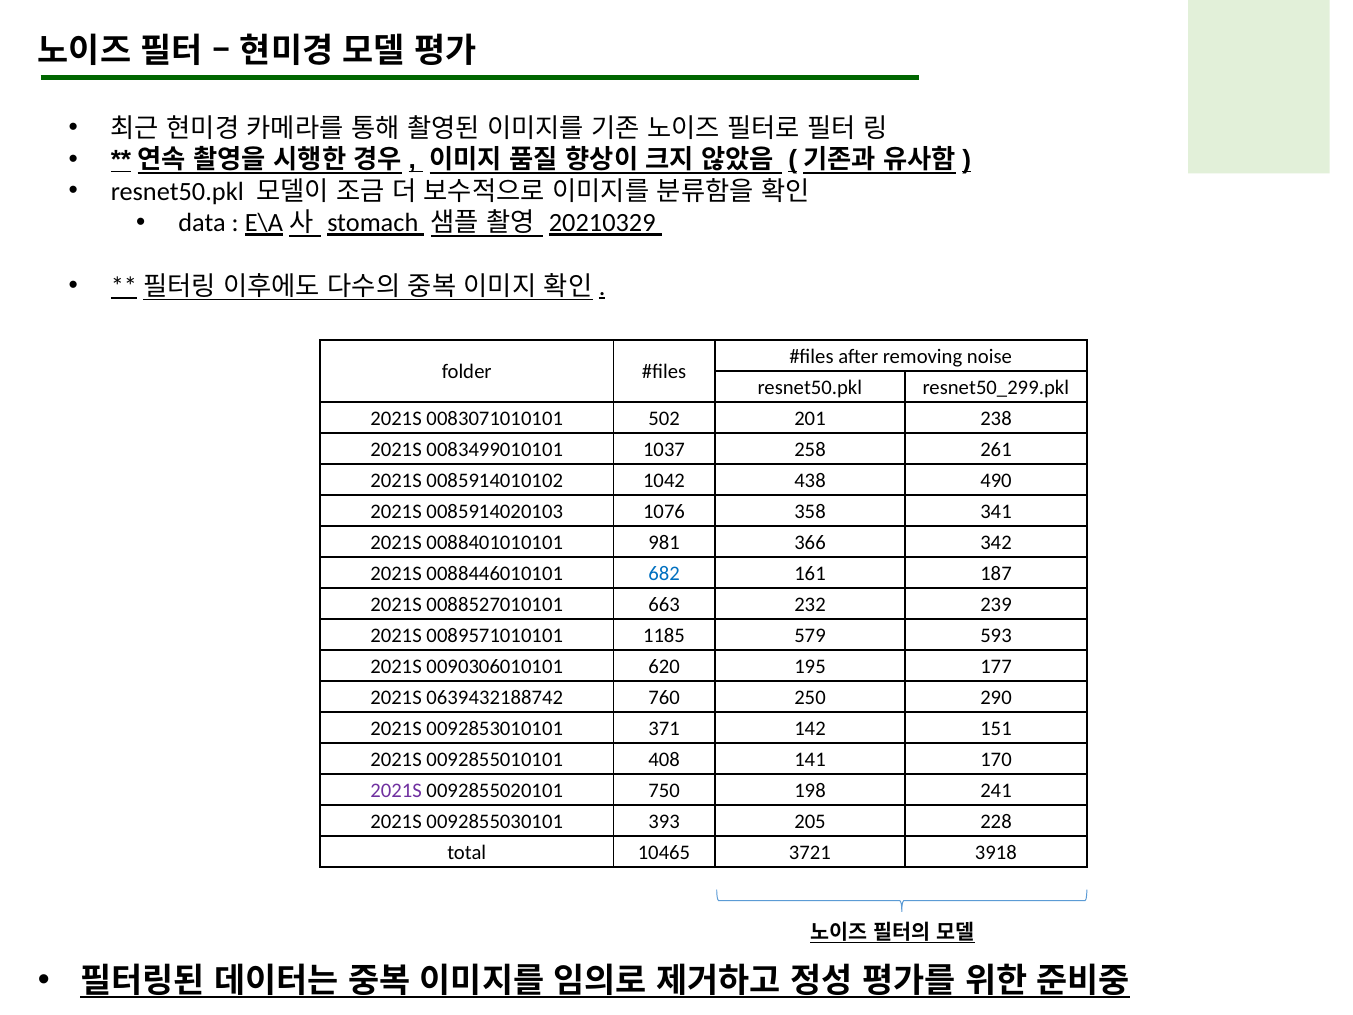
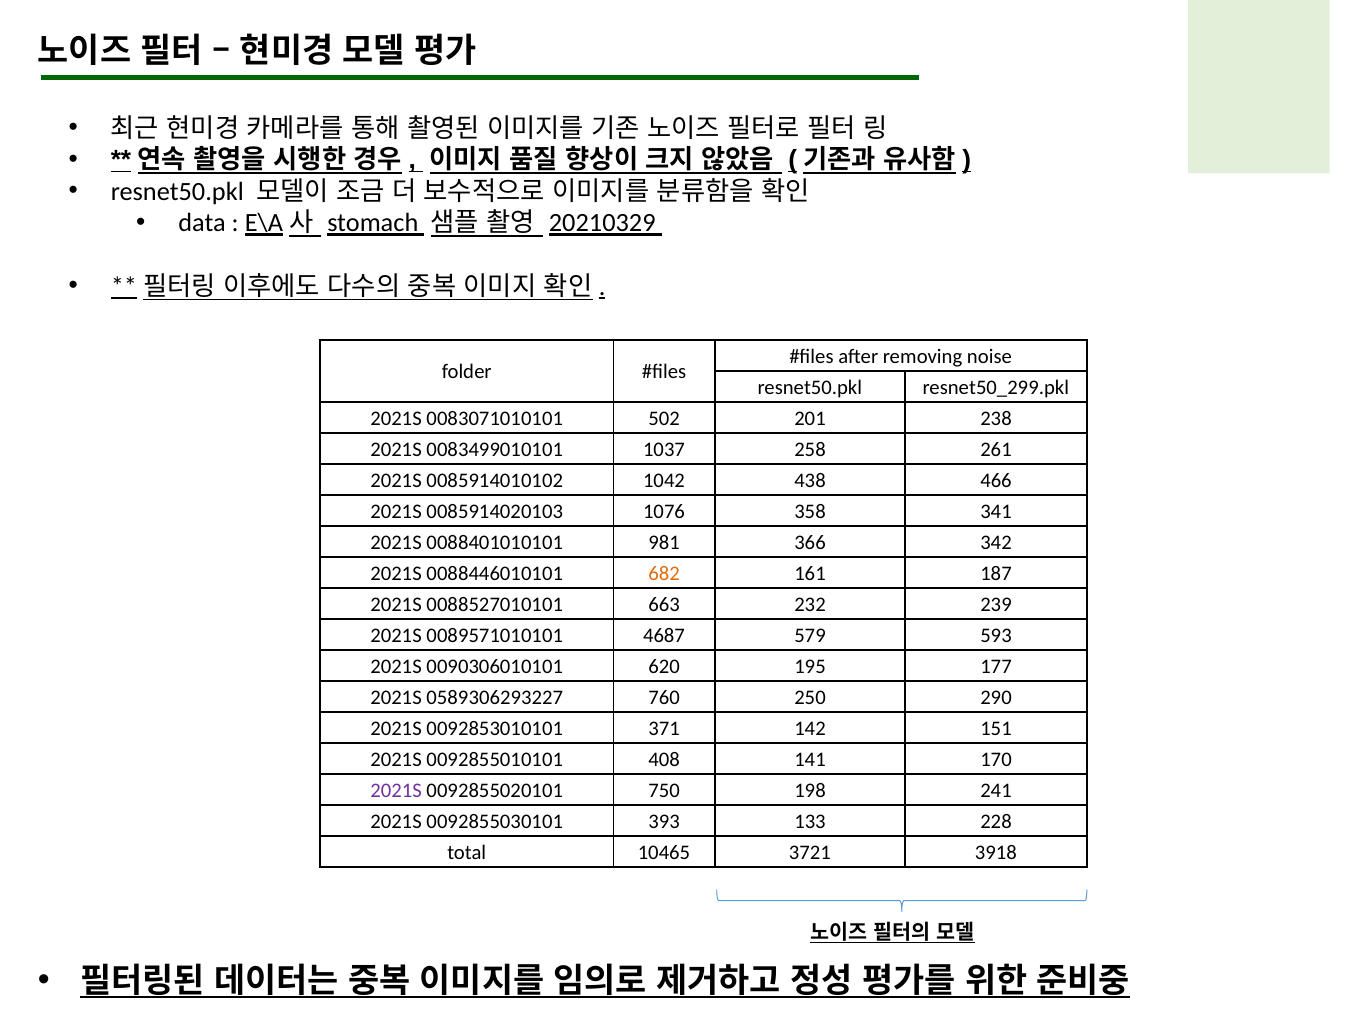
490: 490 -> 466
682 colour: blue -> orange
1185: 1185 -> 4687
0639432188742: 0639432188742 -> 0589306293227
205: 205 -> 133
